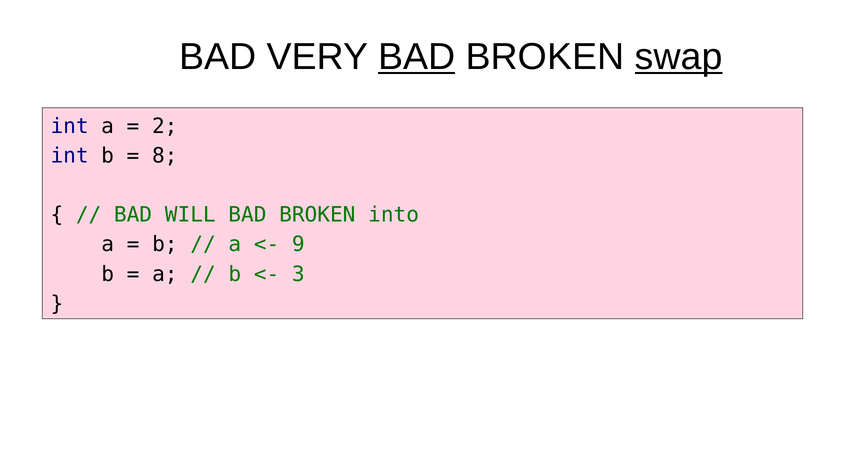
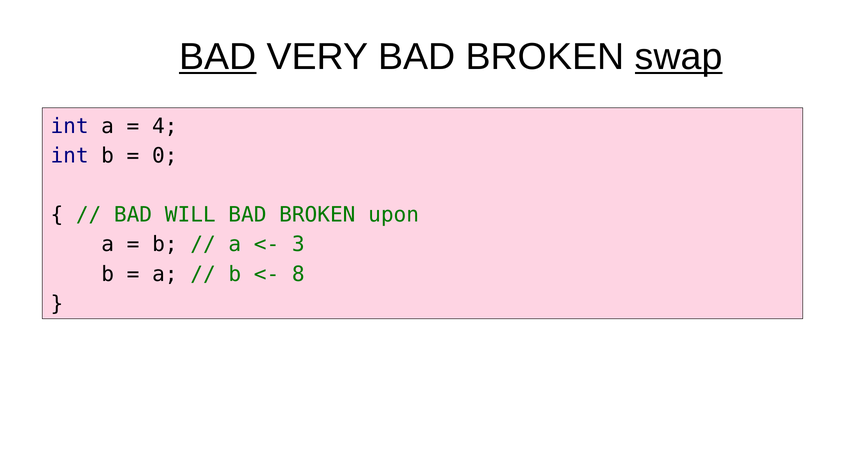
BAD at (218, 57) underline: none -> present
BAD at (417, 57) underline: present -> none
2: 2 -> 4
8: 8 -> 0
into: into -> upon
9: 9 -> 3
3: 3 -> 8
